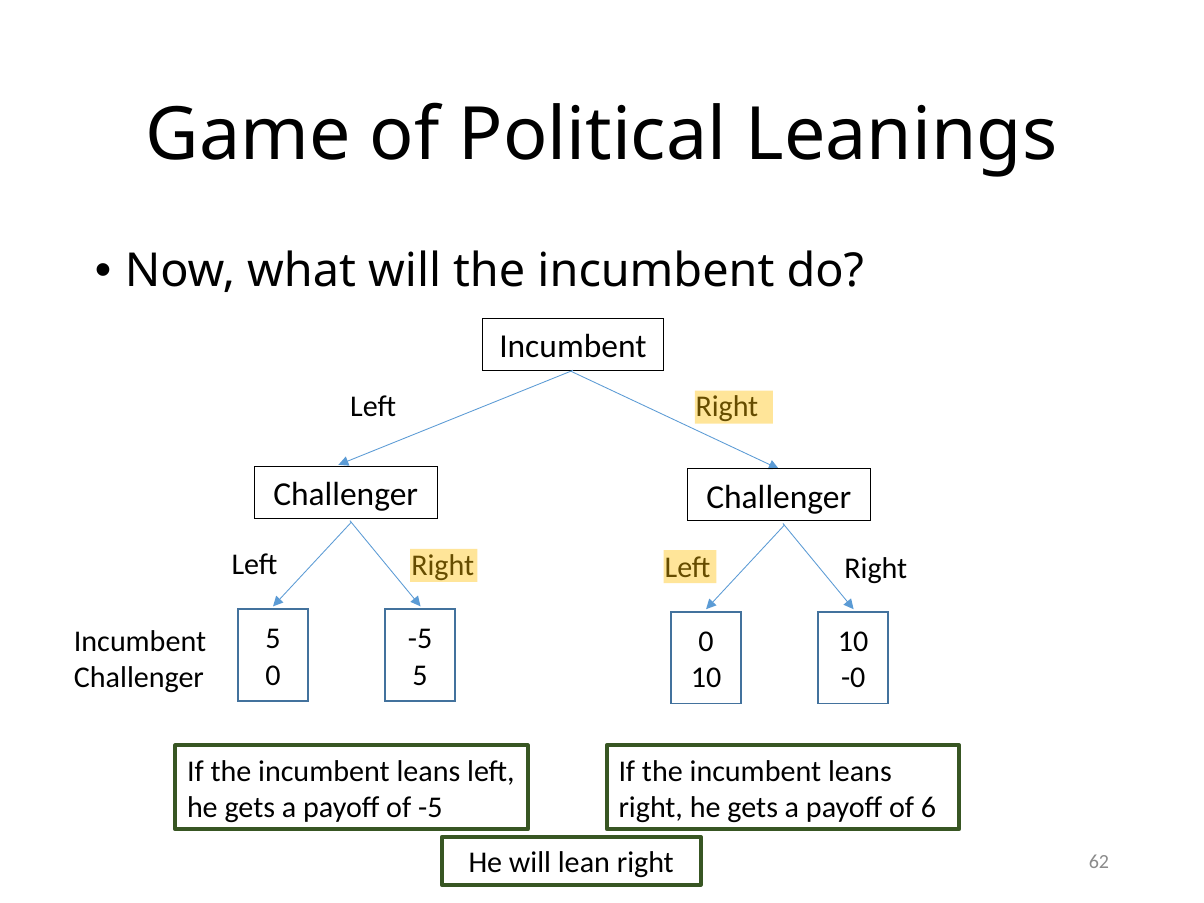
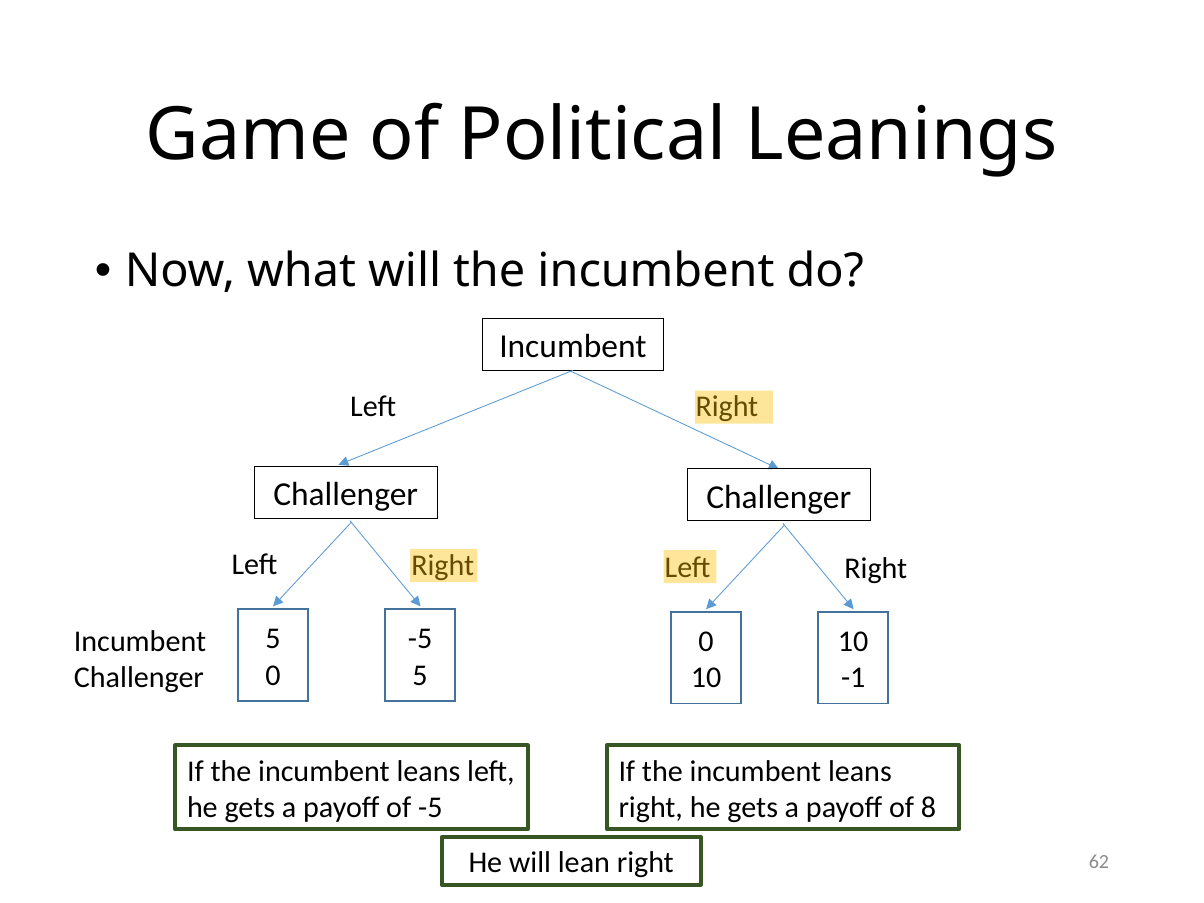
-0: -0 -> -1
6: 6 -> 8
